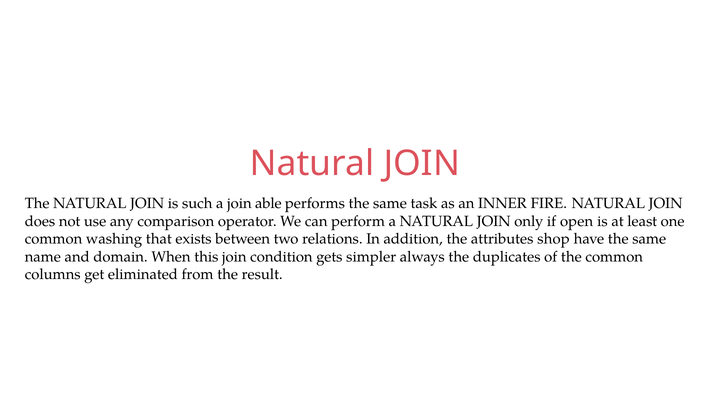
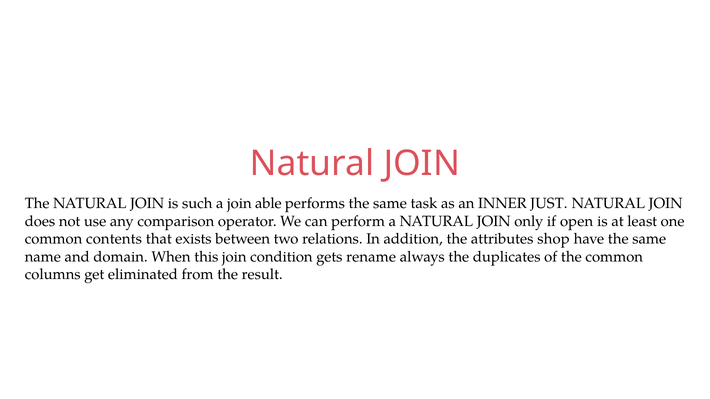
FIRE: FIRE -> JUST
washing: washing -> contents
simpler: simpler -> rename
